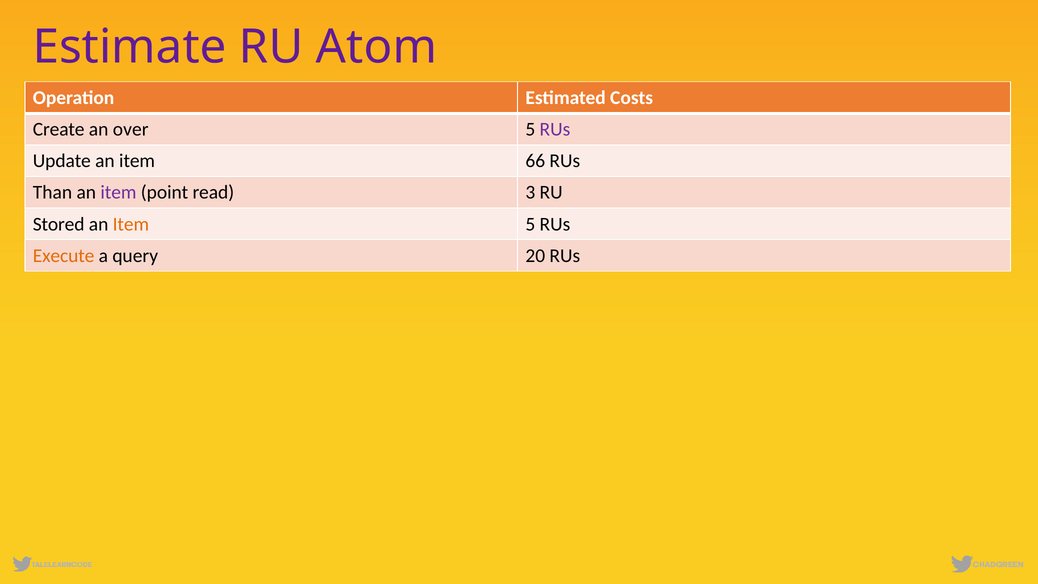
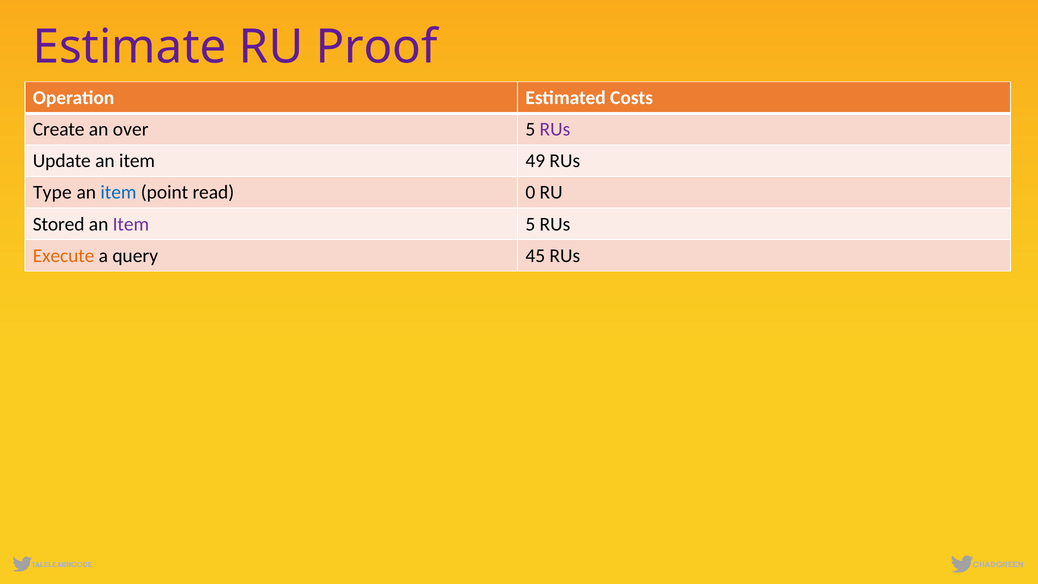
Atom: Atom -> Proof
66: 66 -> 49
Than: Than -> Type
item at (118, 192) colour: purple -> blue
3: 3 -> 0
Item at (131, 224) colour: orange -> purple
20: 20 -> 45
